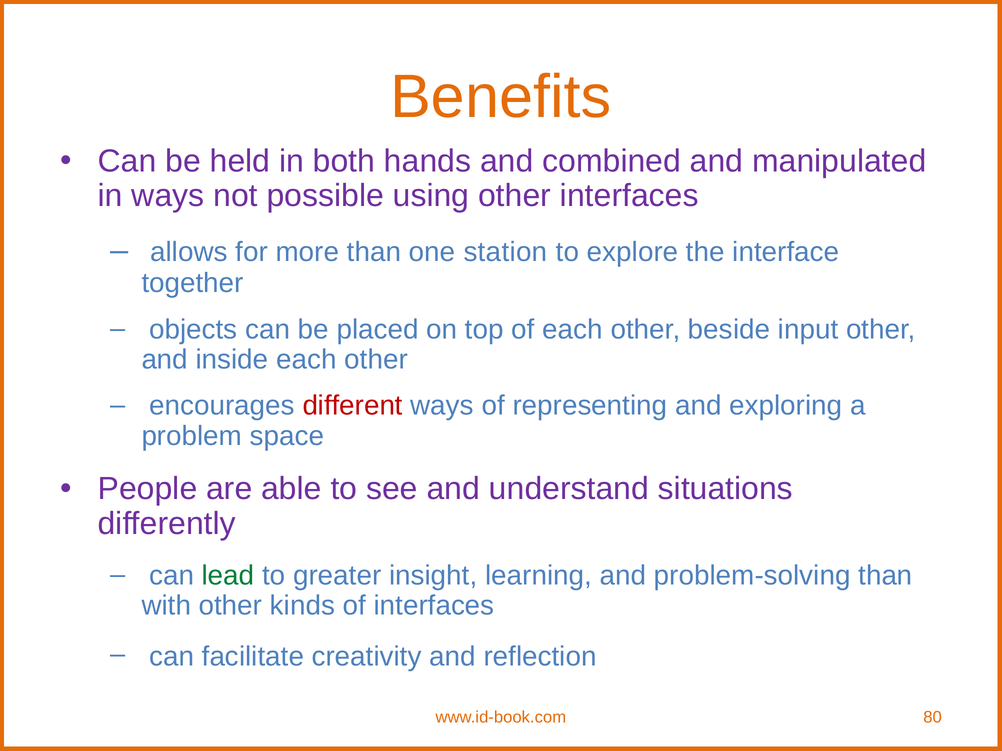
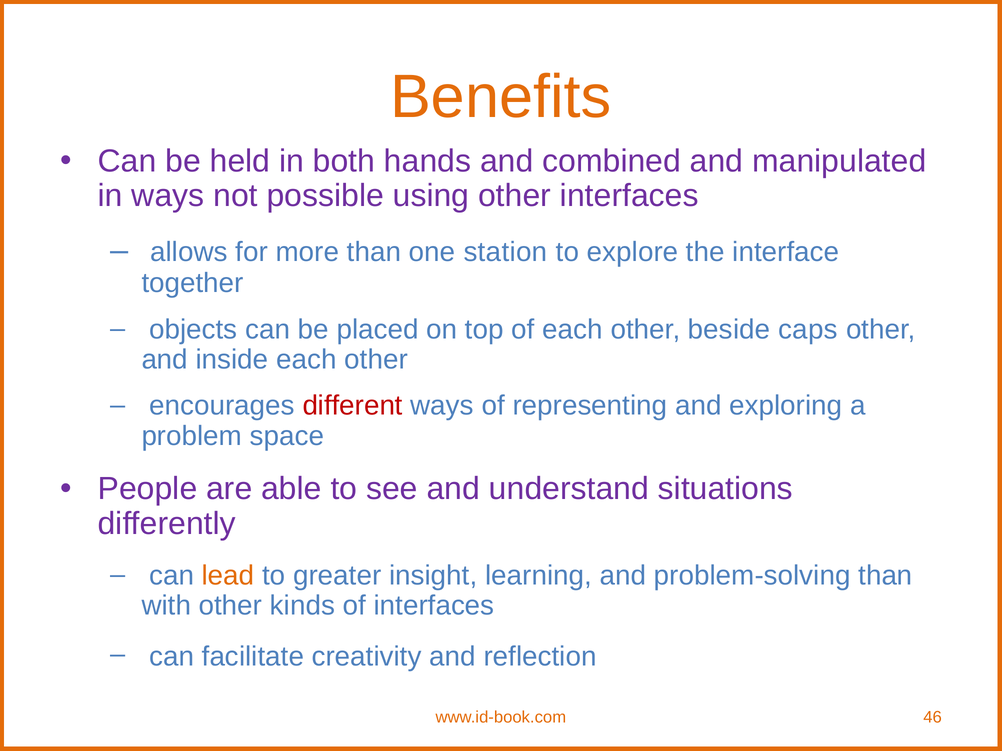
input: input -> caps
lead colour: green -> orange
80: 80 -> 46
